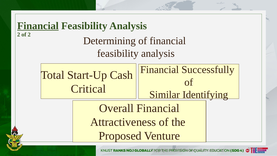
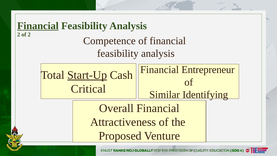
Determining: Determining -> Competence
Successfully: Successfully -> Entrepreneur
Start-Up underline: none -> present
